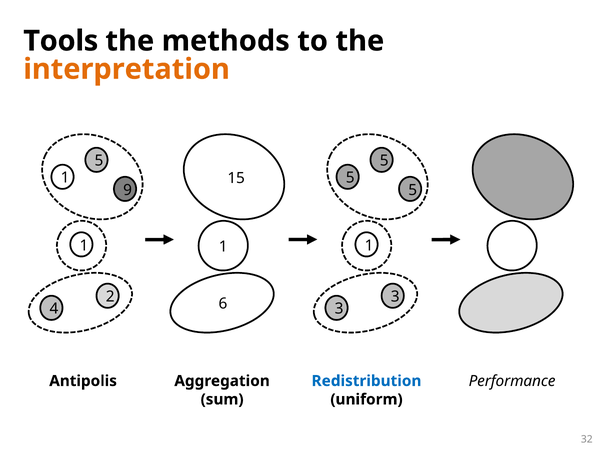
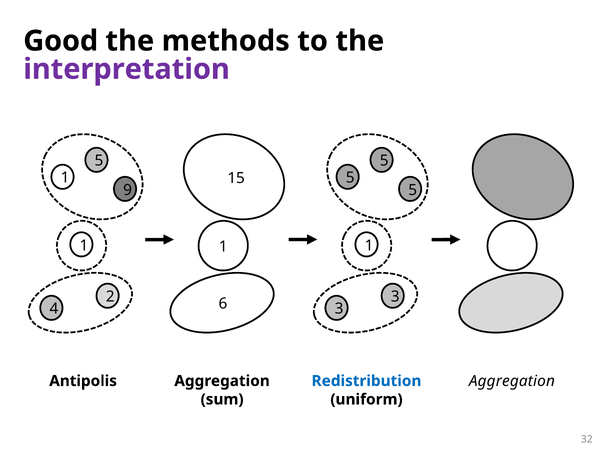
Tools: Tools -> Good
interpretation colour: orange -> purple
Performance at (512, 381): Performance -> Aggregation
